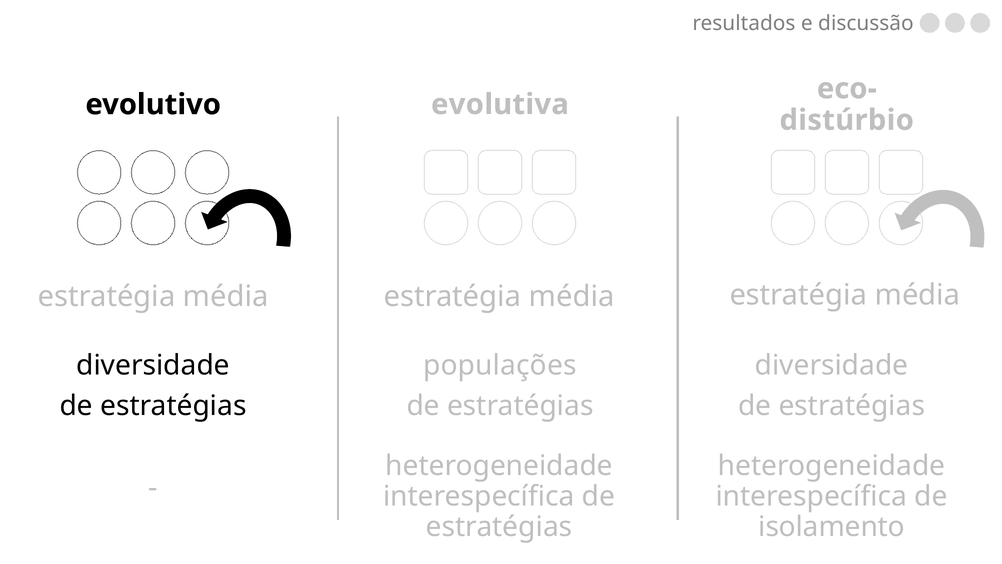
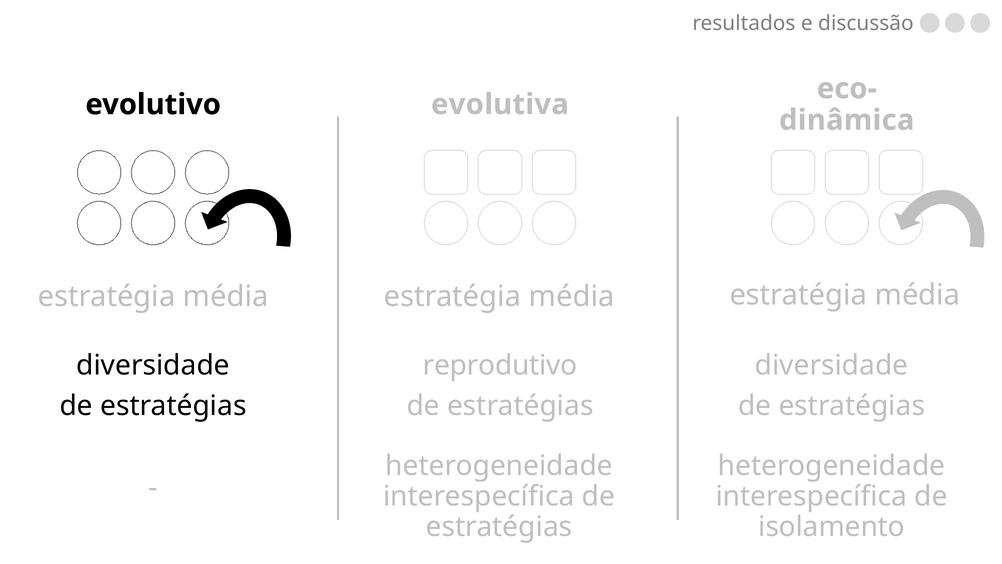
distúrbio: distúrbio -> dinâmica
populações: populações -> reprodutivo
